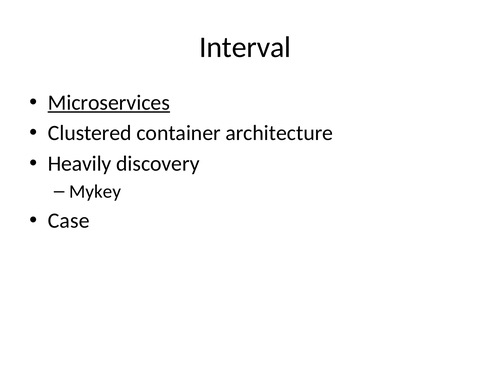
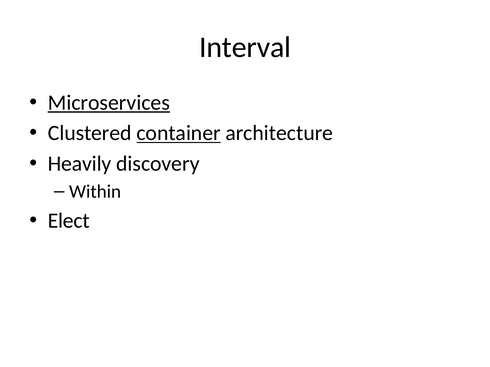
container underline: none -> present
Mykey: Mykey -> Within
Case: Case -> Elect
